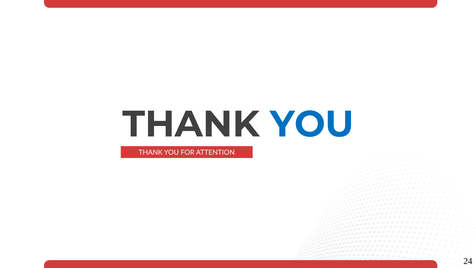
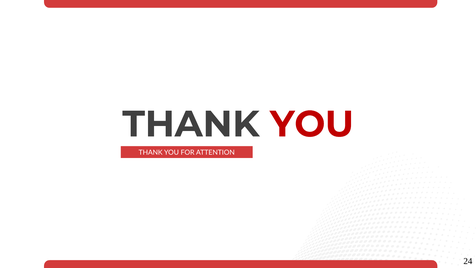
YOU at (312, 124) colour: blue -> red
